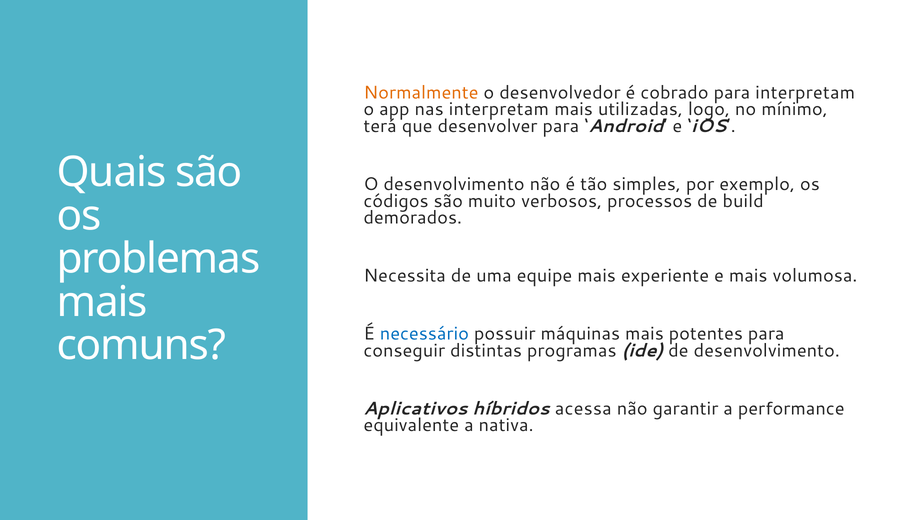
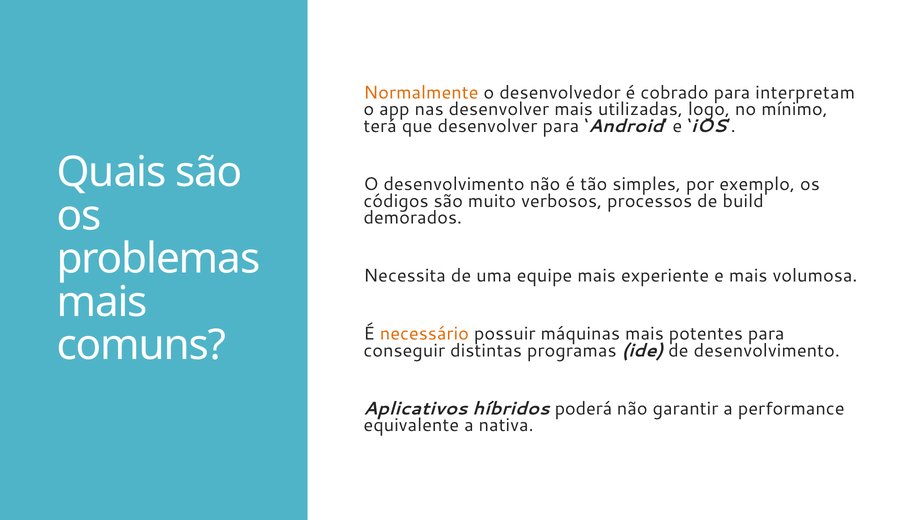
nas interpretam: interpretam -> desenvolver
necessário colour: blue -> orange
acessa: acessa -> poderá
